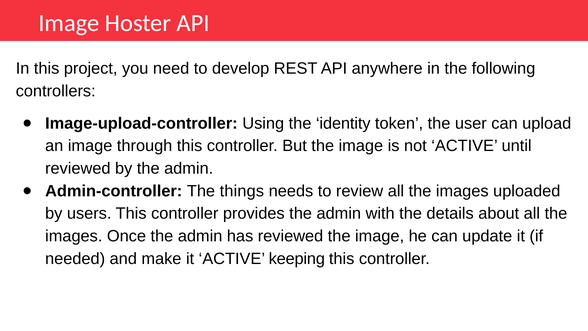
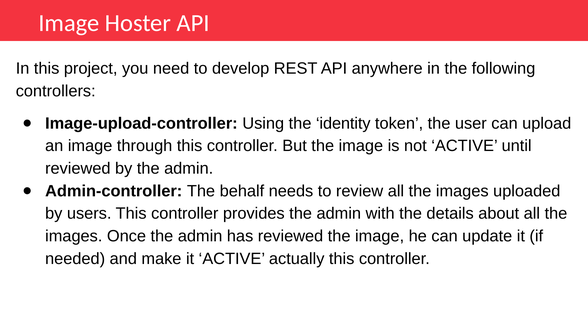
things: things -> behalf
keeping: keeping -> actually
